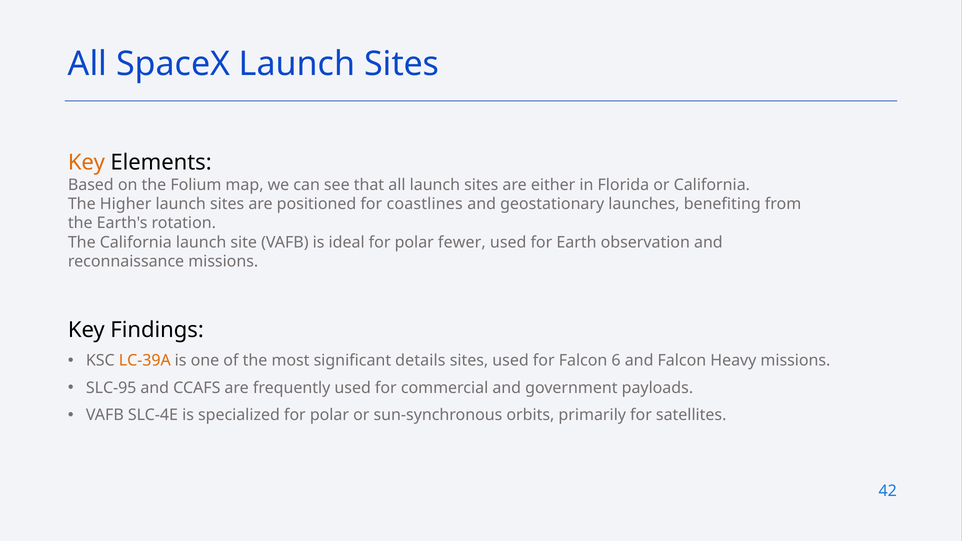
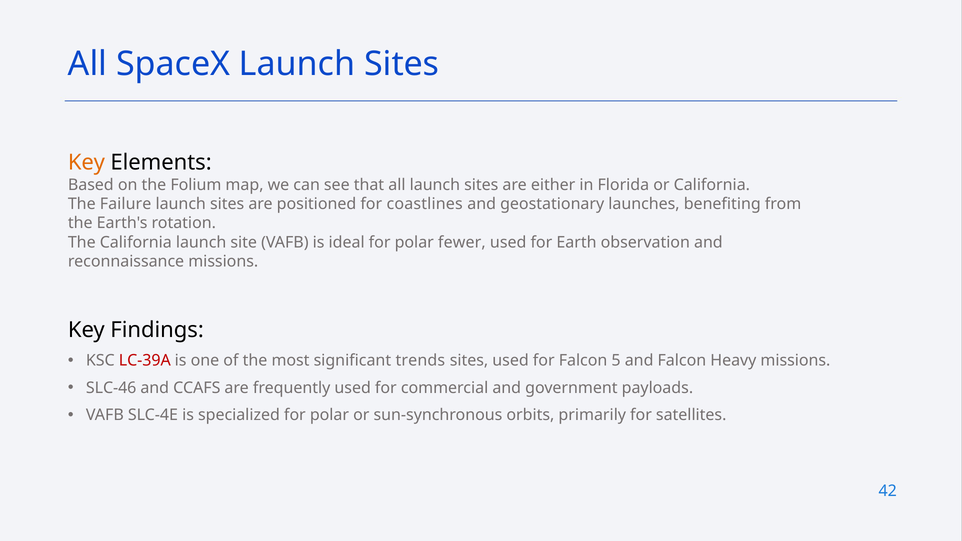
Higher: Higher -> Failure
LC-39A colour: orange -> red
details: details -> trends
6: 6 -> 5
SLC-95: SLC-95 -> SLC-46
